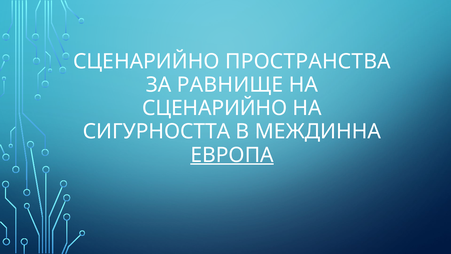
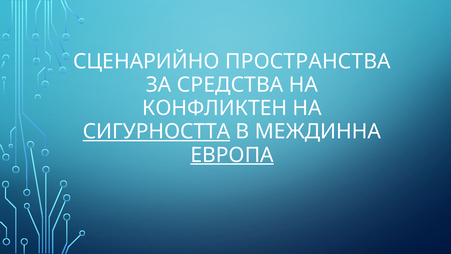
РАВНИЩЕ: РАВНИЩЕ -> СРЕДСТВА
СЦЕНАРИЙНО at (215, 108): СЦЕНАРИЙНО -> КОНФЛИКТЕН
СИГУРНОСТТА underline: none -> present
